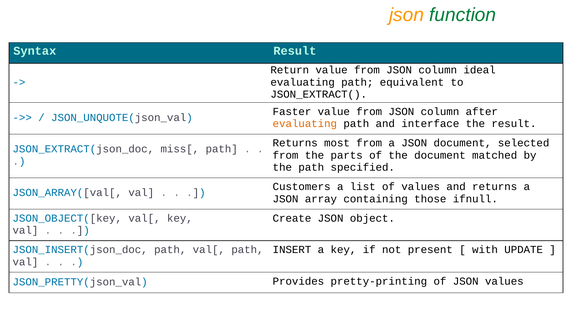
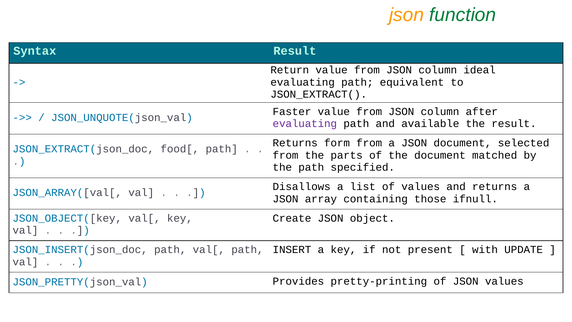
evaluating at (305, 124) colour: orange -> purple
interface: interface -> available
most: most -> form
miss[: miss[ -> food[
Customers: Customers -> Disallows
